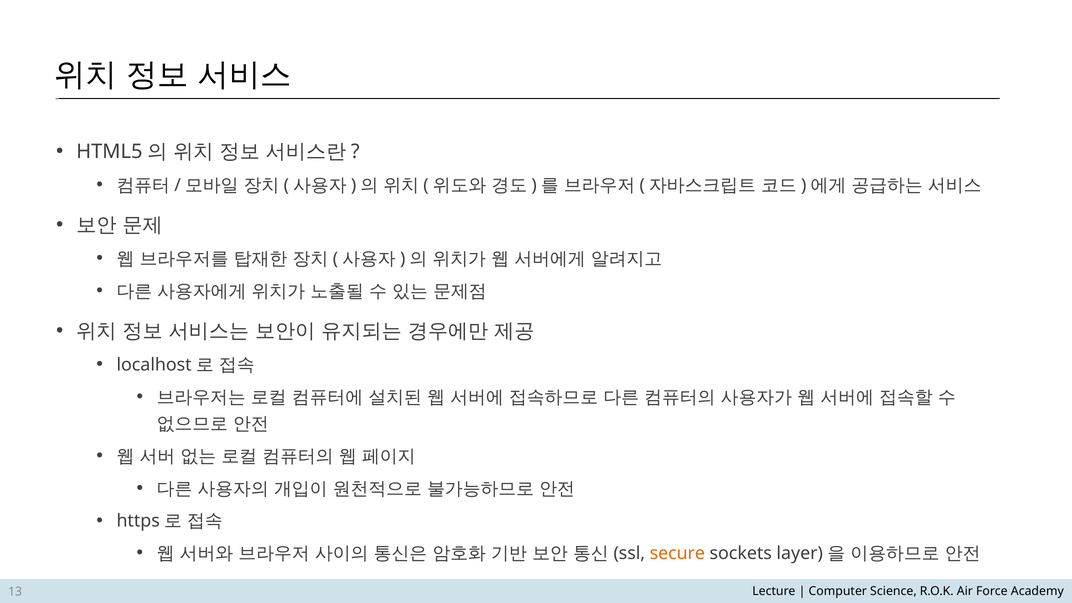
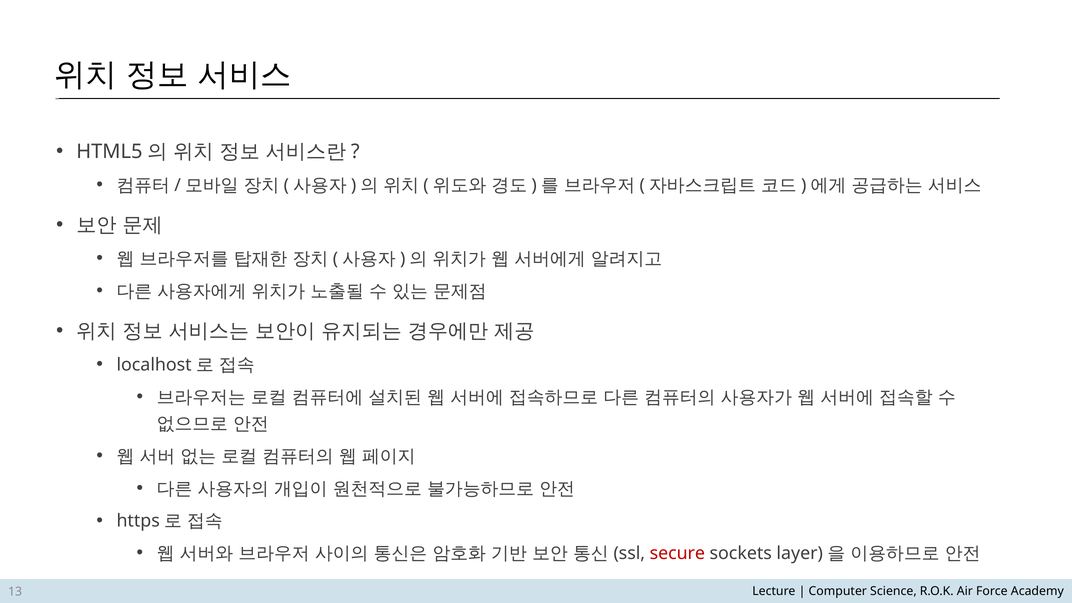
secure colour: orange -> red
